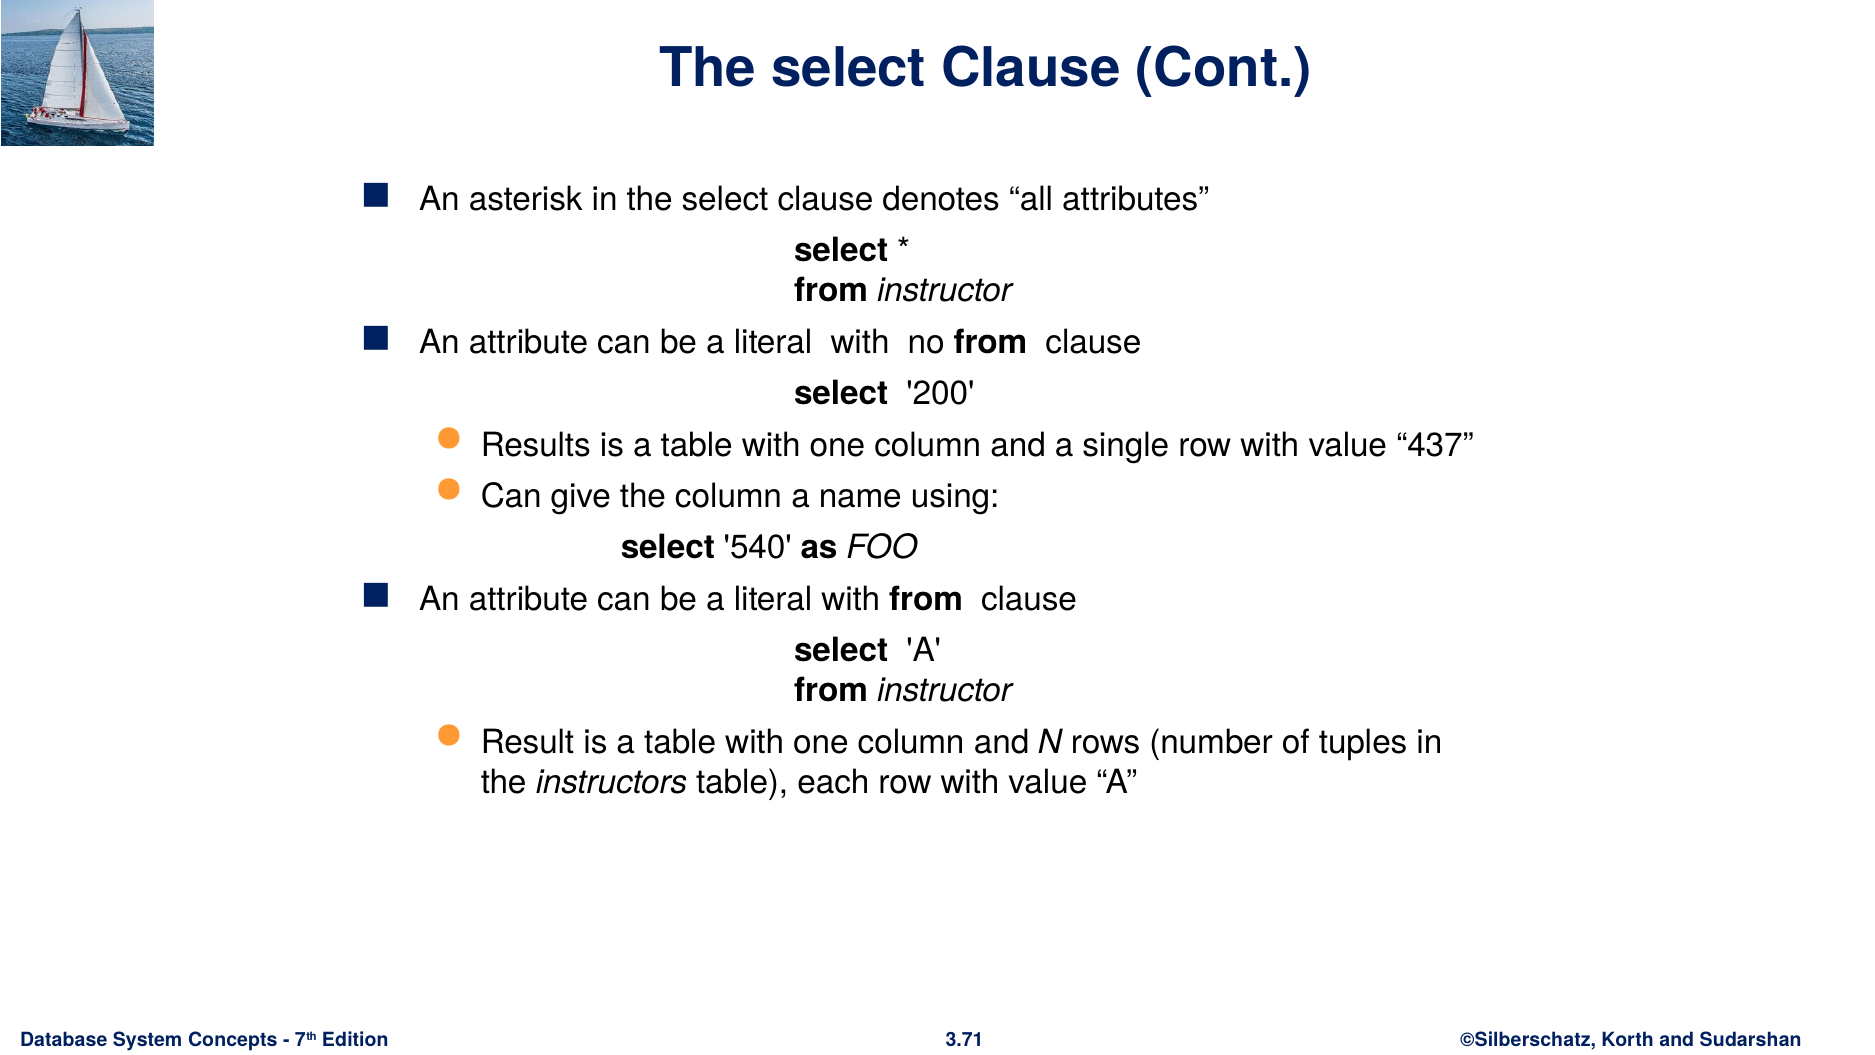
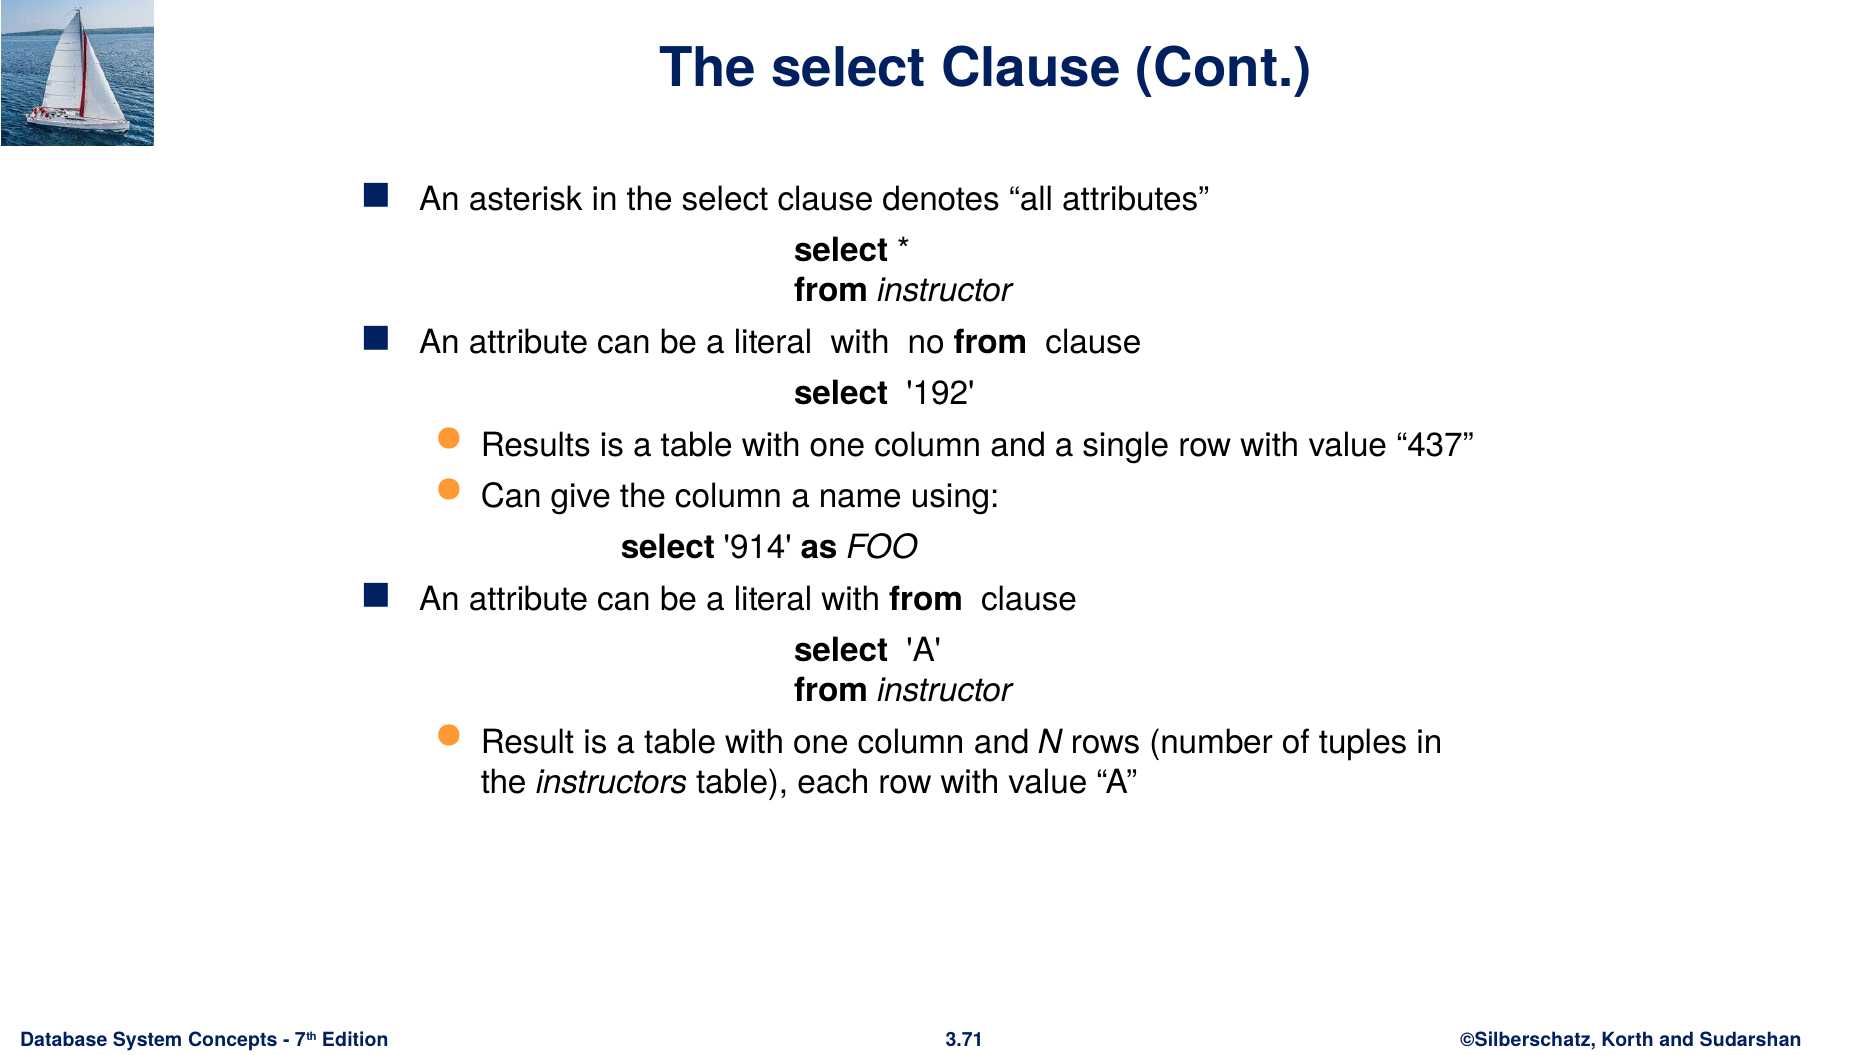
200: 200 -> 192
540: 540 -> 914
